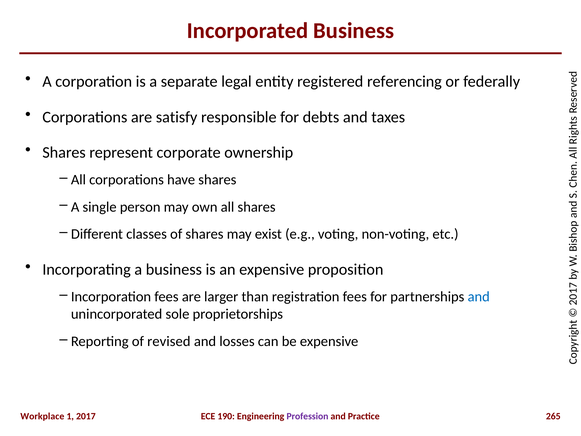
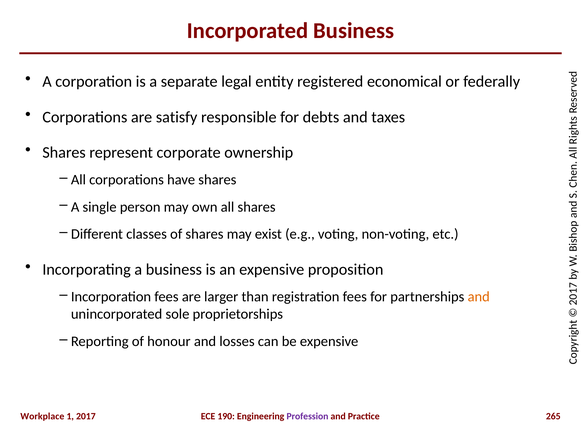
referencing: referencing -> economical
and at (479, 297) colour: blue -> orange
revised: revised -> honour
